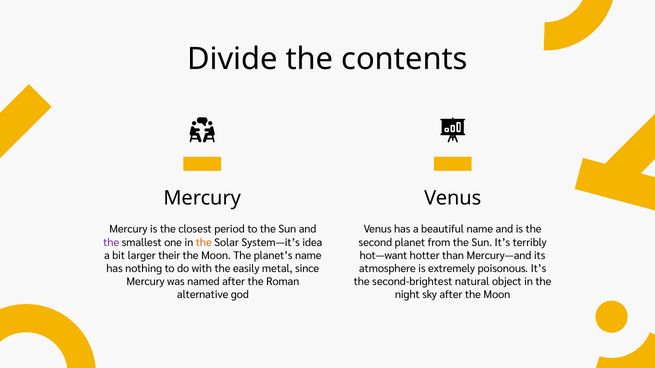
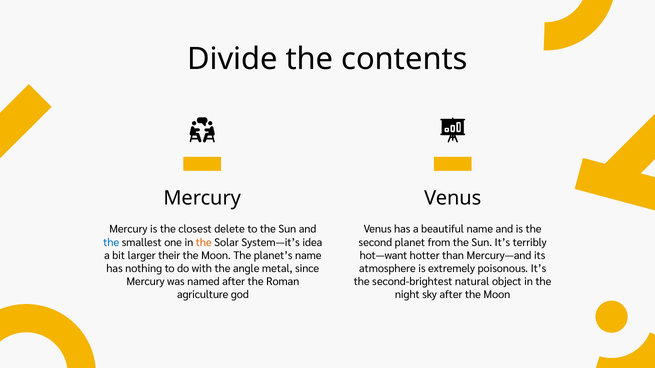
period: period -> delete
the at (111, 243) colour: purple -> blue
easily: easily -> angle
alternative: alternative -> agriculture
